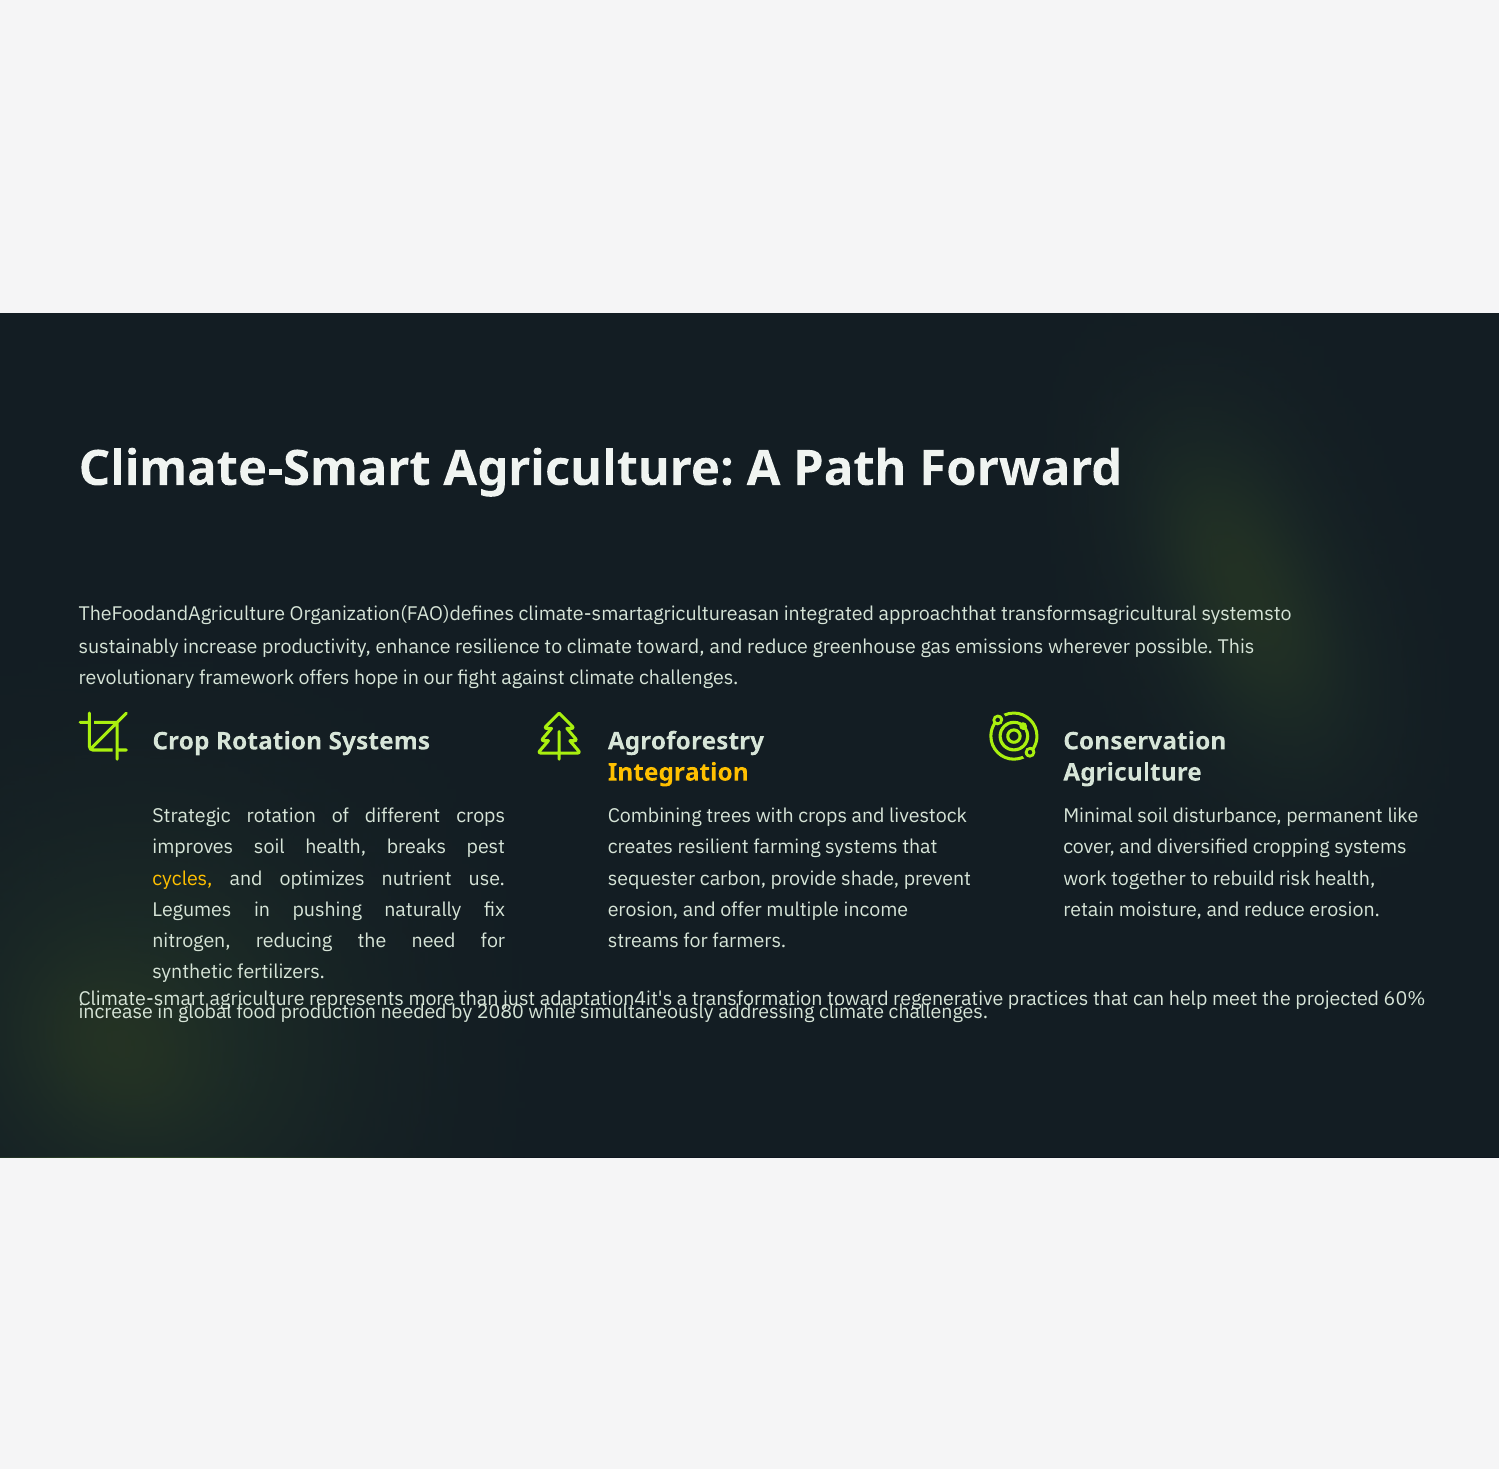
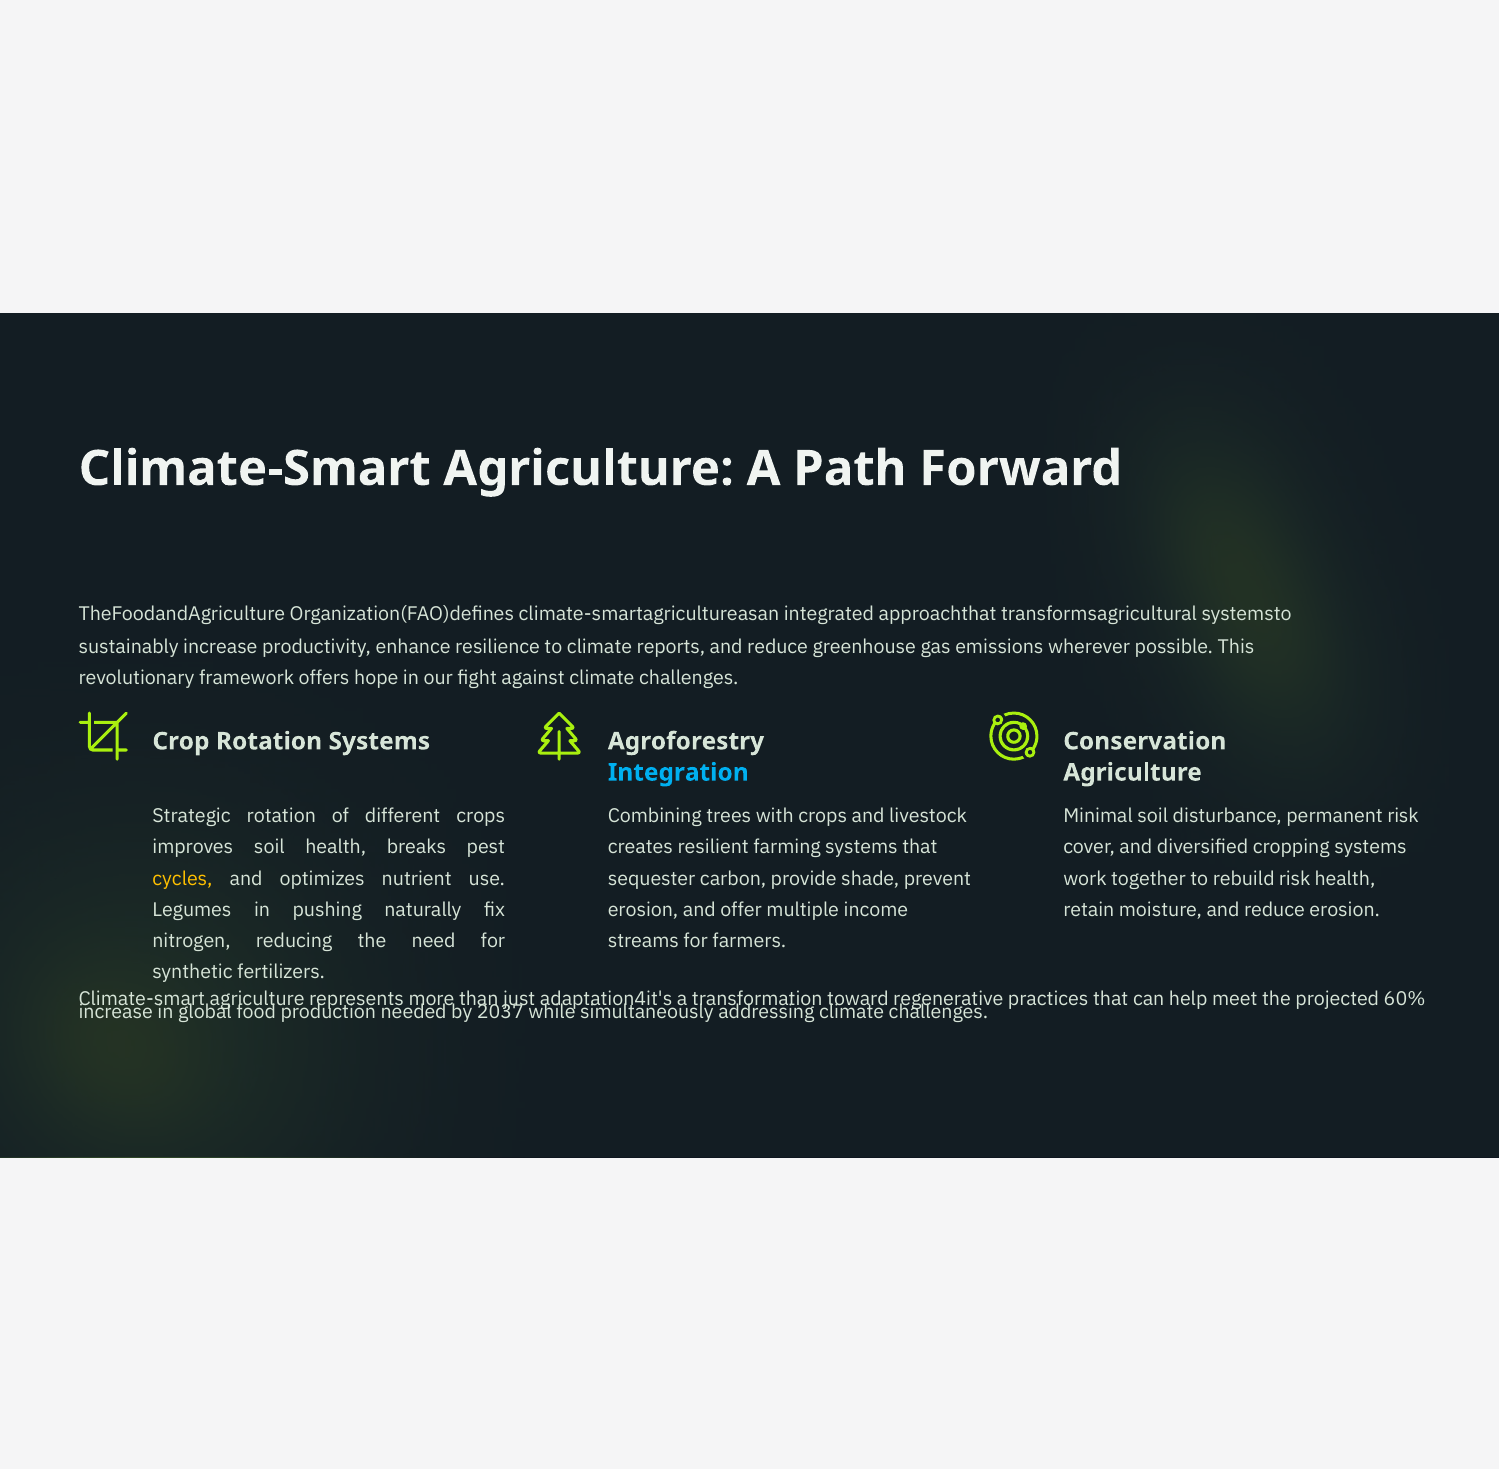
climate toward: toward -> reports
Integration colour: yellow -> light blue
permanent like: like -> risk
2080: 2080 -> 2037
